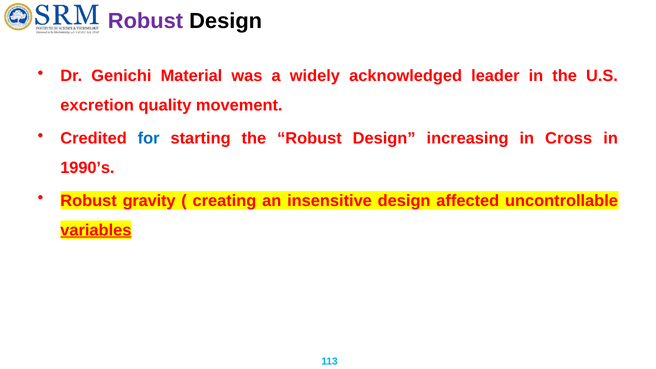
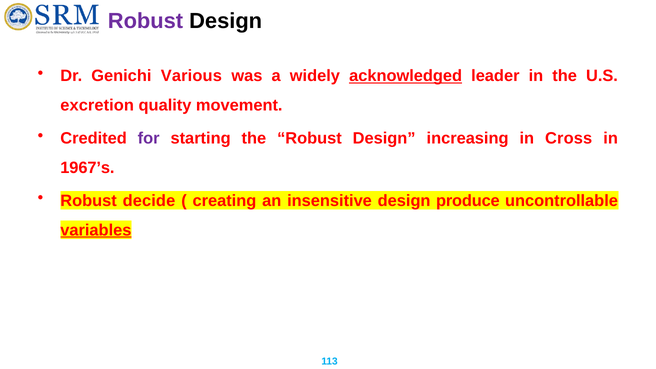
Material: Material -> Various
acknowledged underline: none -> present
for colour: blue -> purple
1990’s: 1990’s -> 1967’s
gravity: gravity -> decide
affected: affected -> produce
